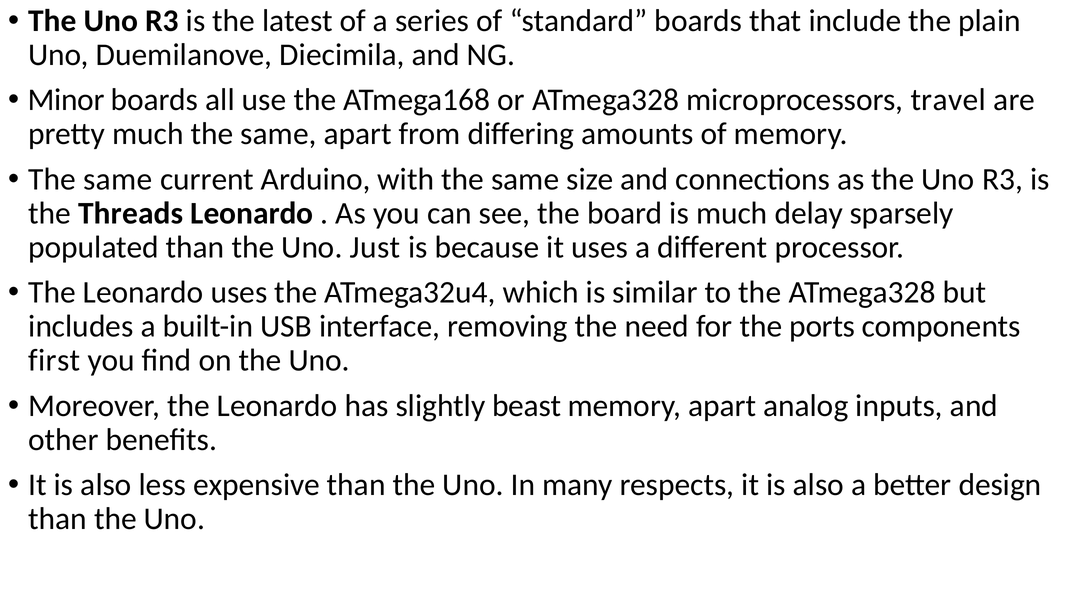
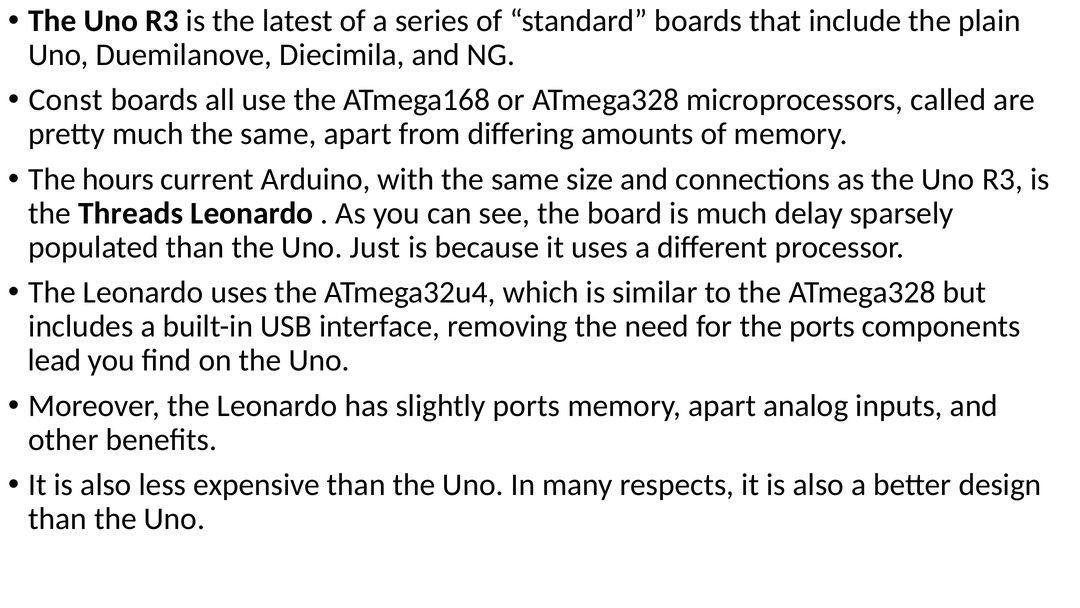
Minor: Minor -> Const
travel: travel -> called
same at (118, 179): same -> hours
first: first -> lead
slightly beast: beast -> ports
